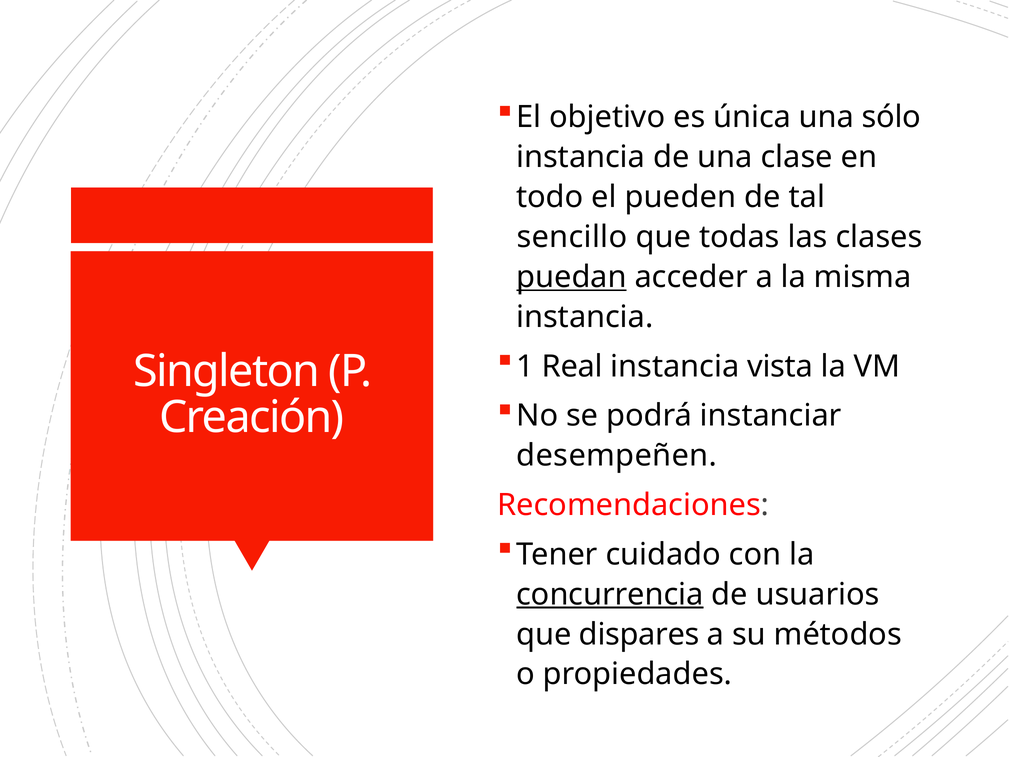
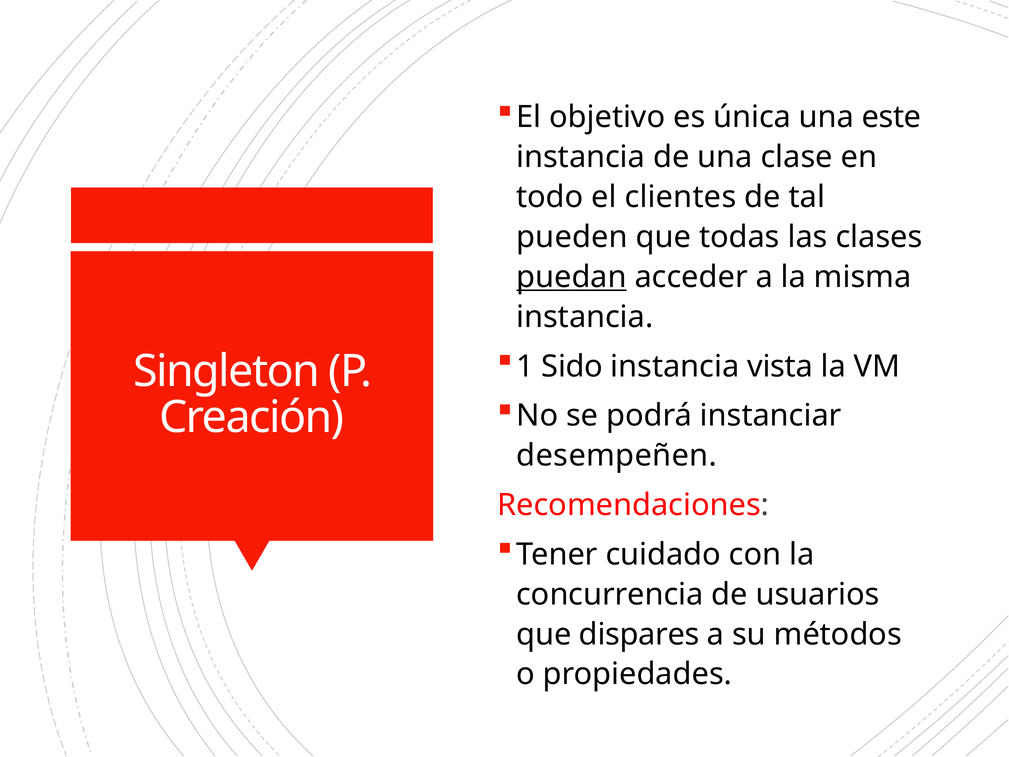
sólo: sólo -> este
pueden: pueden -> clientes
sencillo: sencillo -> pueden
Real: Real -> Sido
concurrencia underline: present -> none
